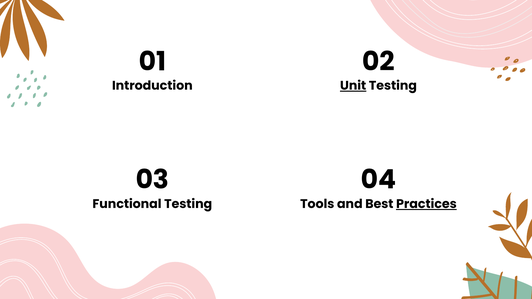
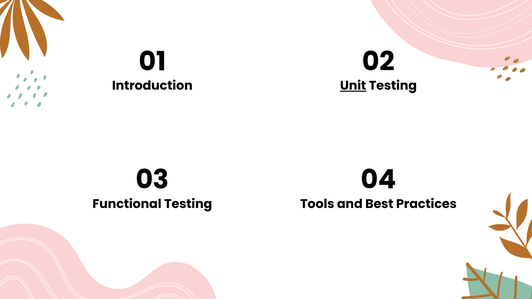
Practices underline: present -> none
